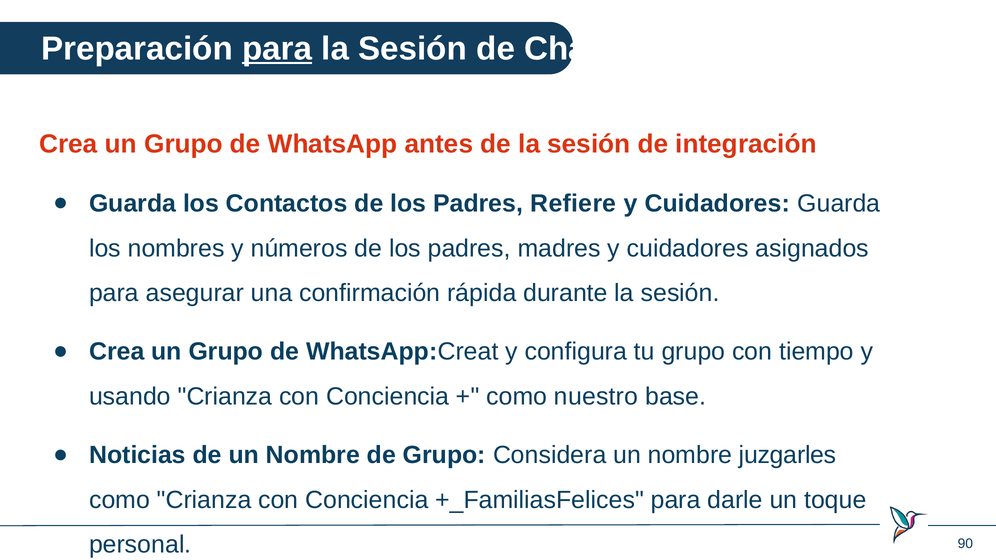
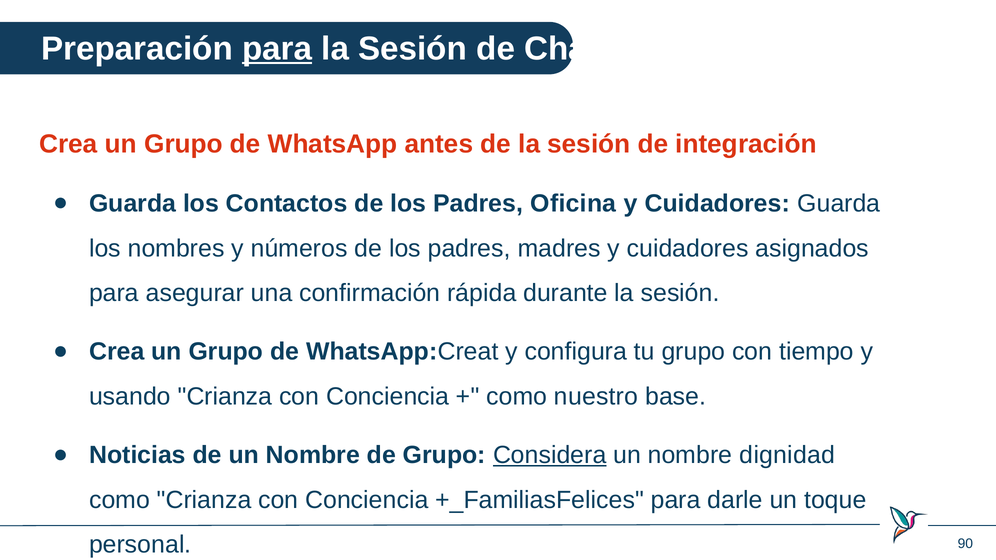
Refiere: Refiere -> Oficina
Considera underline: none -> present
juzgarles: juzgarles -> dignidad
